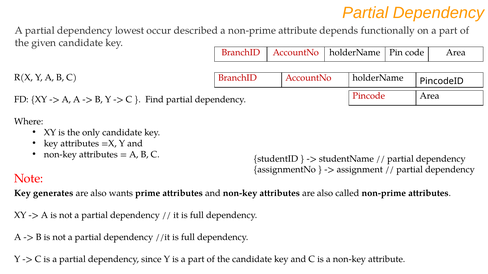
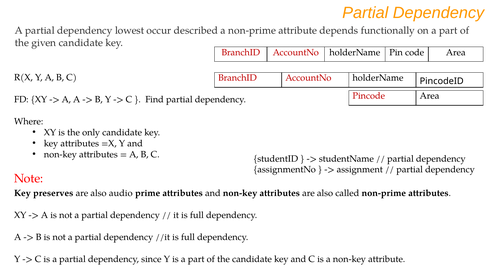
generates: generates -> preserves
wants: wants -> audio
